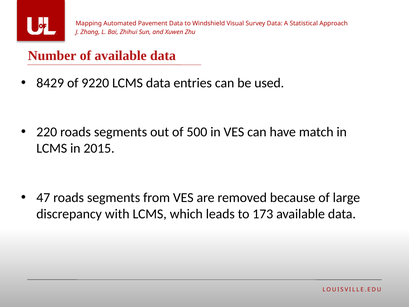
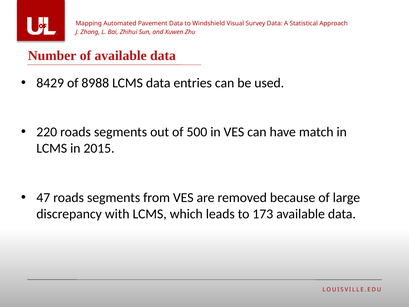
9220: 9220 -> 8988
